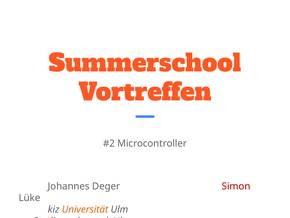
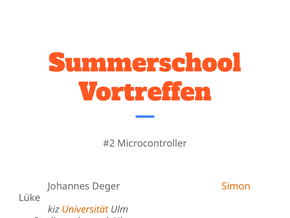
Simon colour: red -> orange
